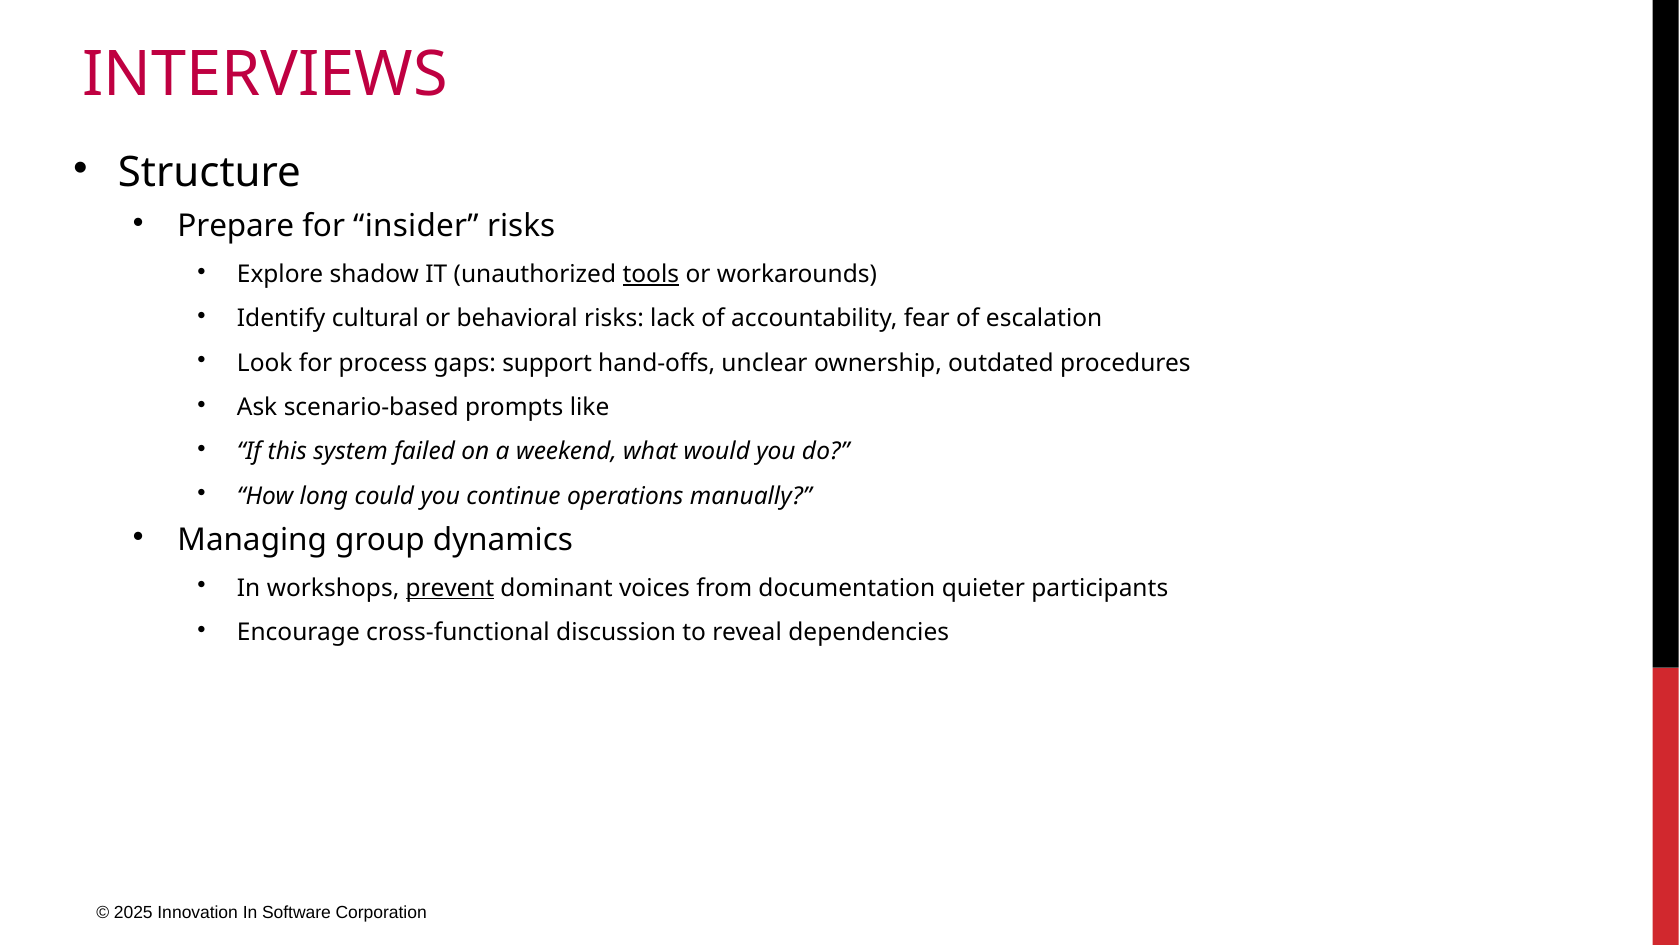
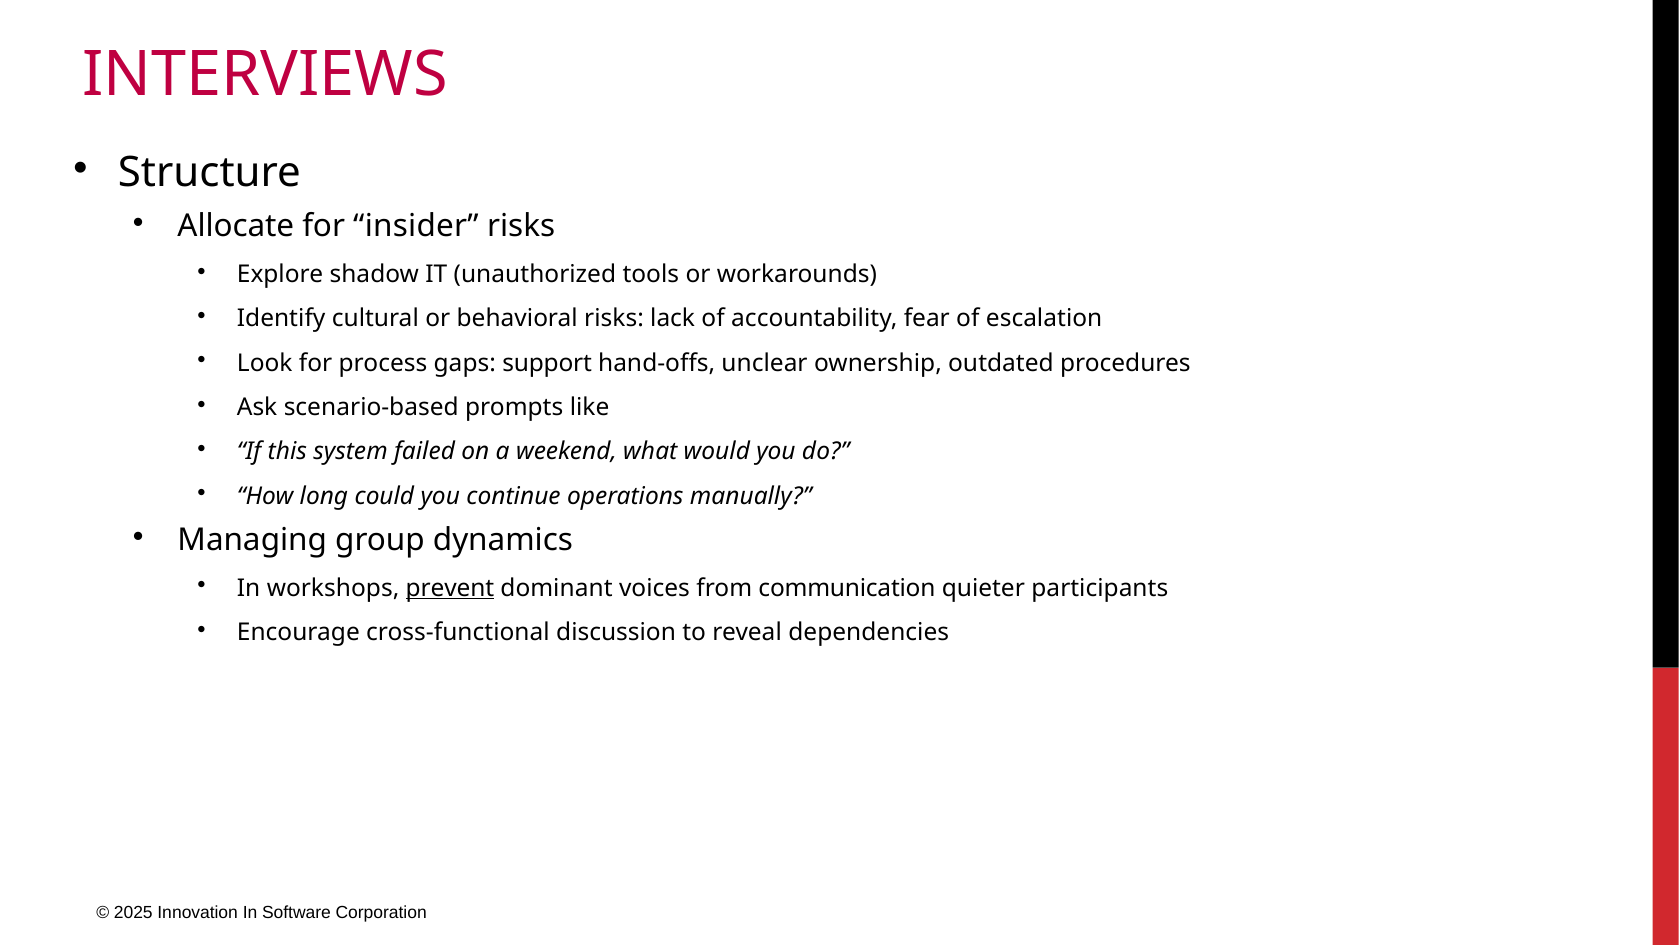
Prepare: Prepare -> Allocate
tools underline: present -> none
documentation: documentation -> communication
